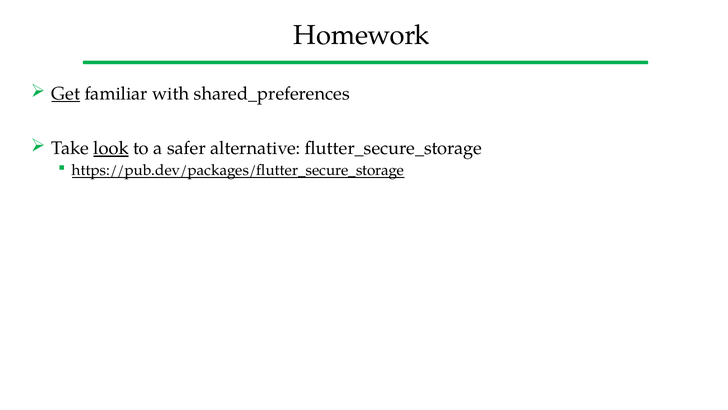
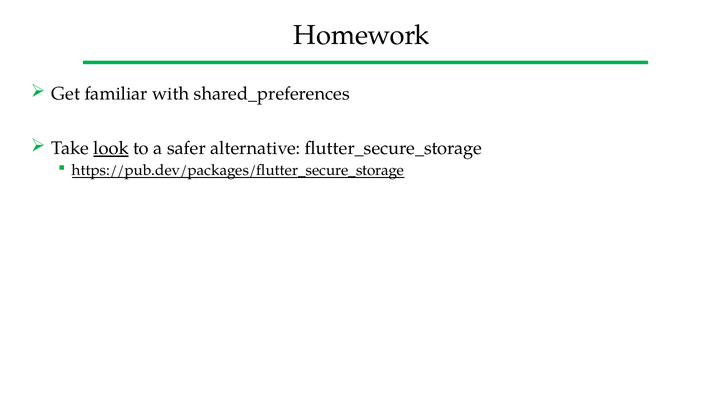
Get underline: present -> none
